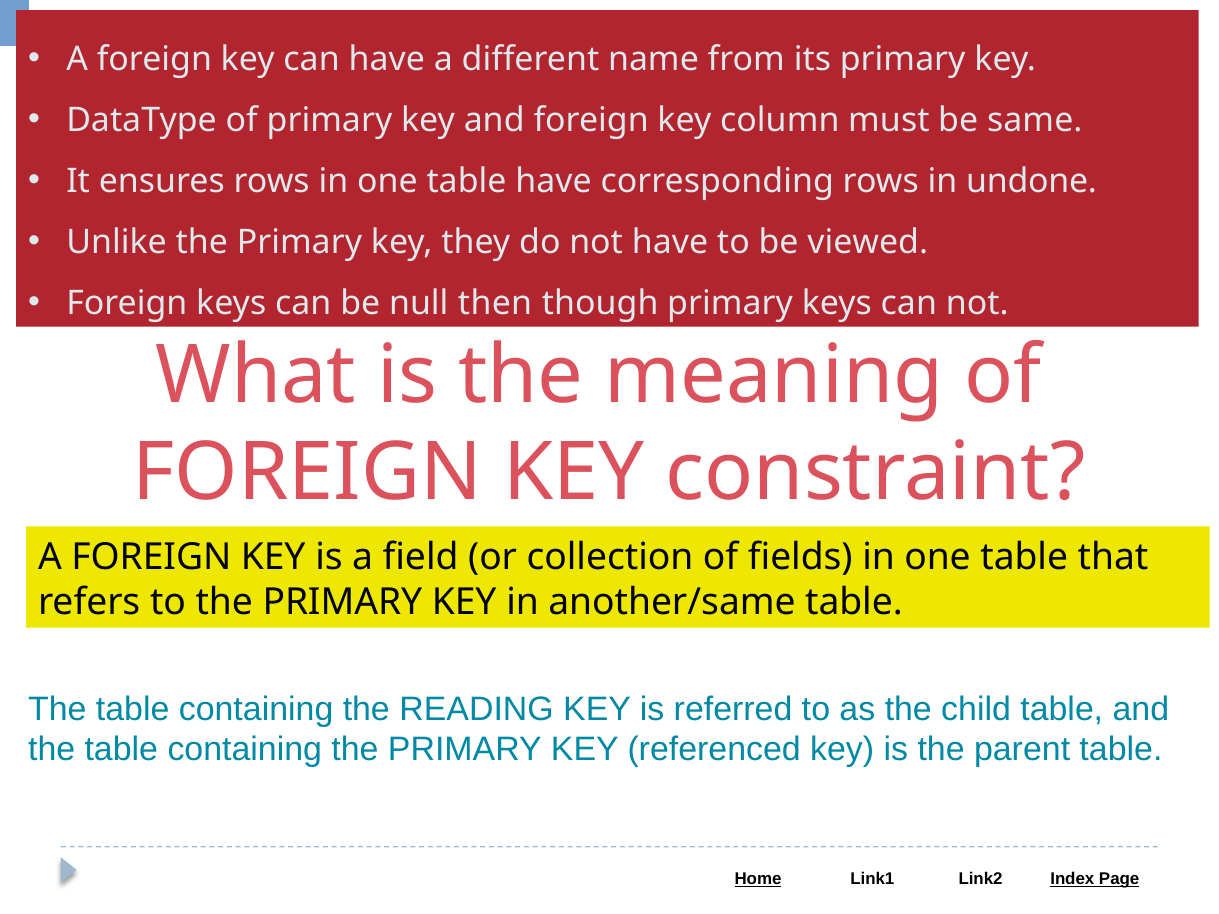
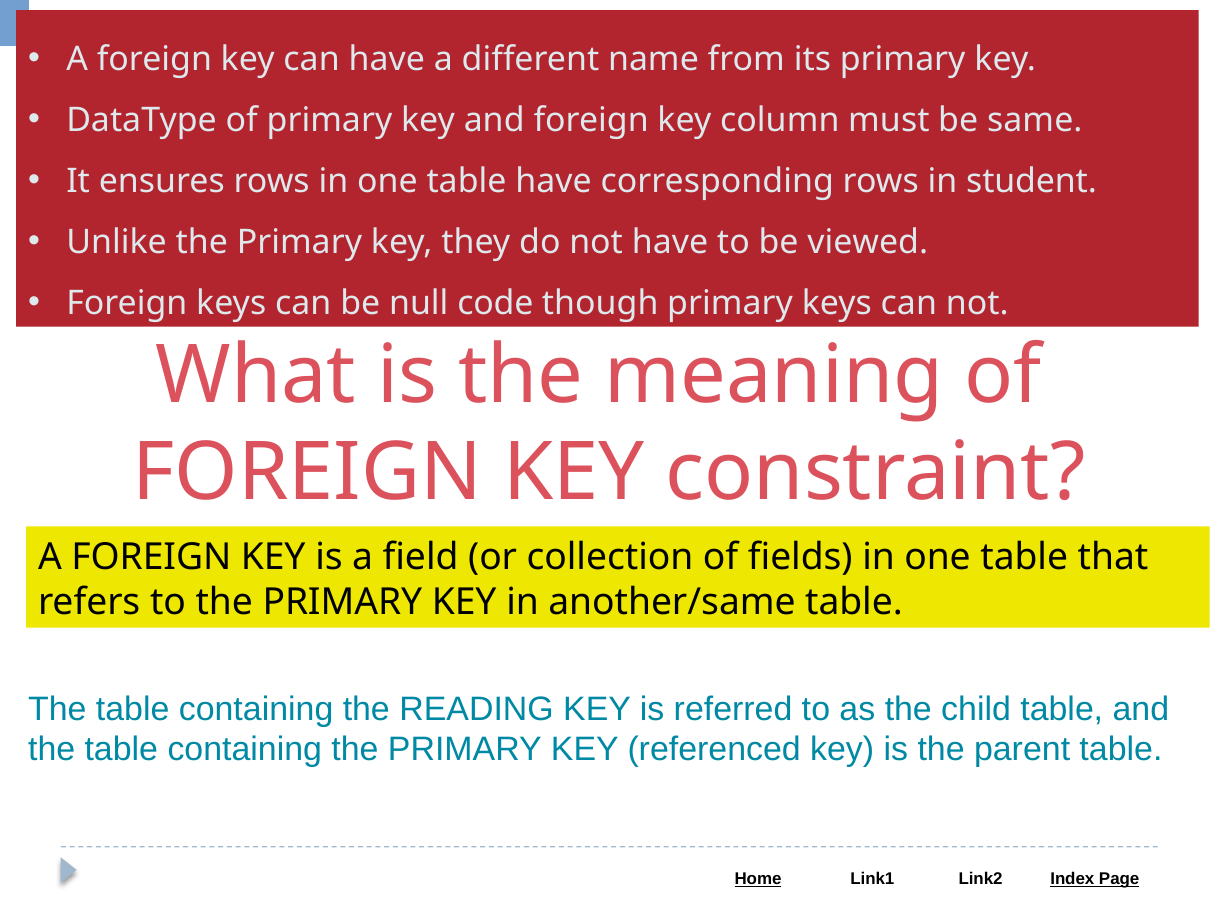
undone: undone -> student
then: then -> code
